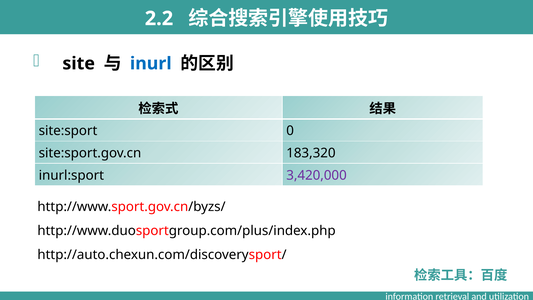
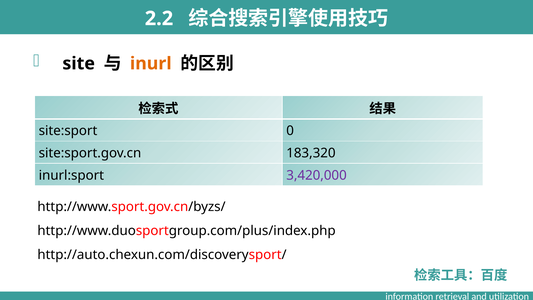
inurl colour: blue -> orange
